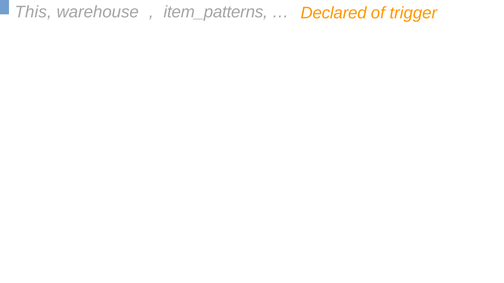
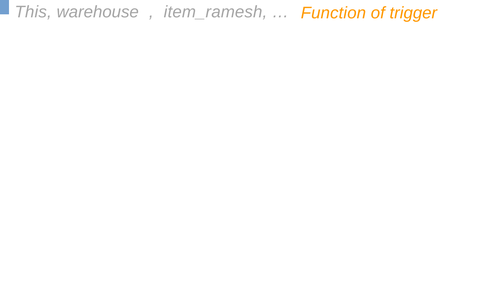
item_patterns: item_patterns -> item_ramesh
Declared: Declared -> Function
